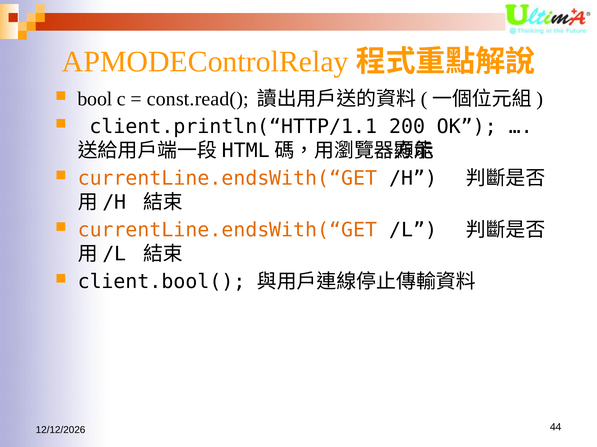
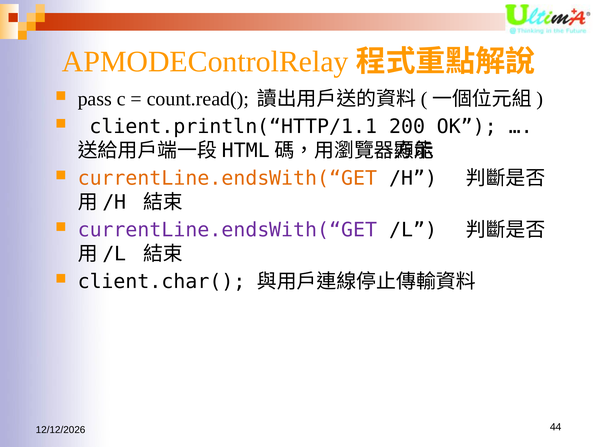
bool: bool -> pass
const.read(: const.read( -> count.read(
currentLine.endsWith(“GET at (227, 230) colour: orange -> purple
client.bool(: client.bool( -> client.char(
